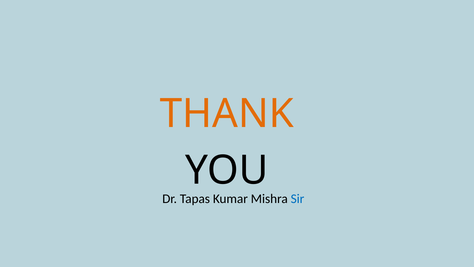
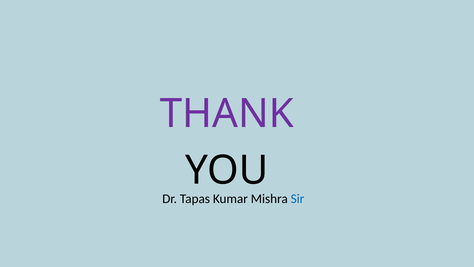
THANK colour: orange -> purple
